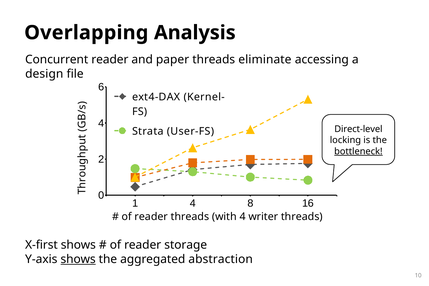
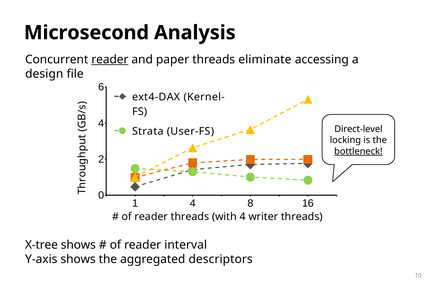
Overlapping: Overlapping -> Microsecond
reader at (110, 59) underline: none -> present
X-first: X-first -> X-tree
storage: storage -> interval
shows at (78, 259) underline: present -> none
abstraction: abstraction -> descriptors
